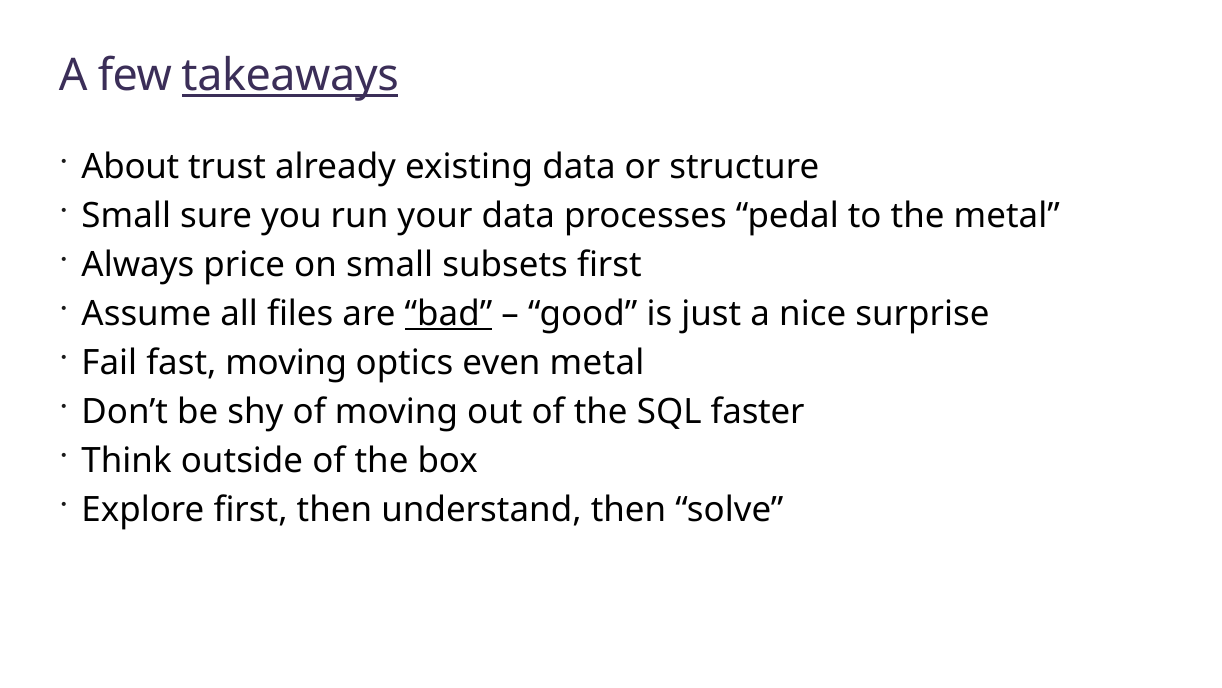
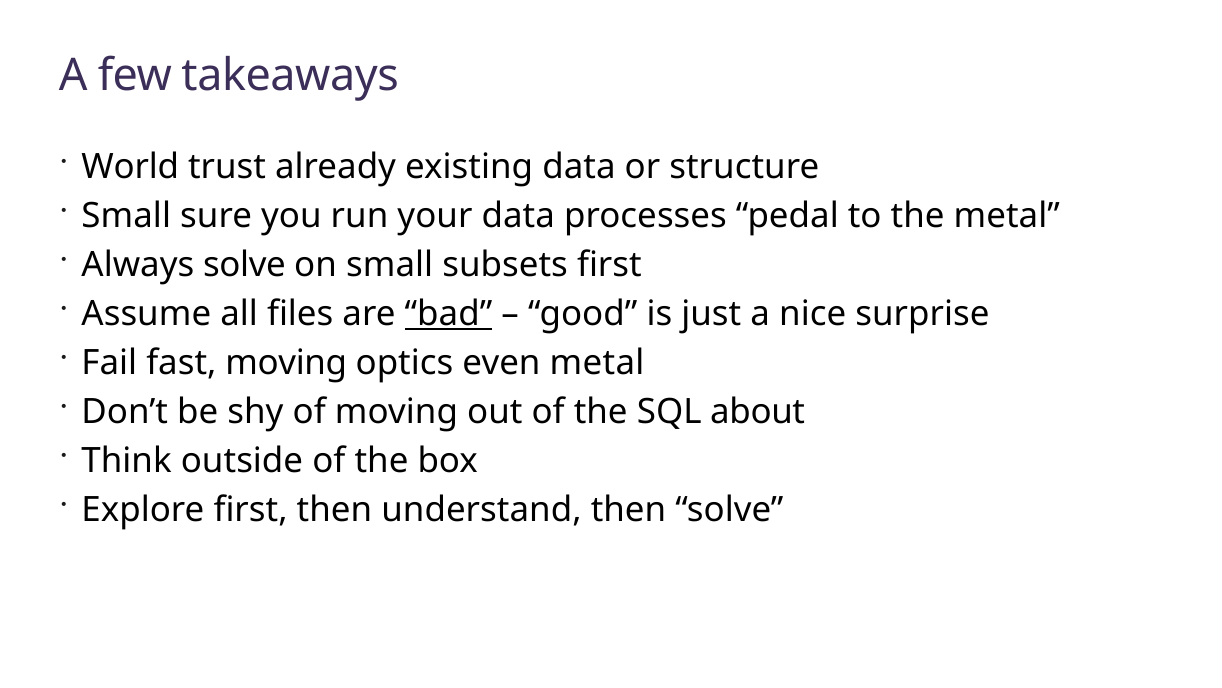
takeaways underline: present -> none
About: About -> World
Always price: price -> solve
faster: faster -> about
